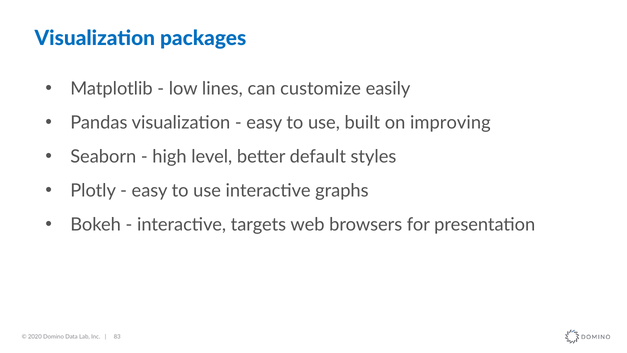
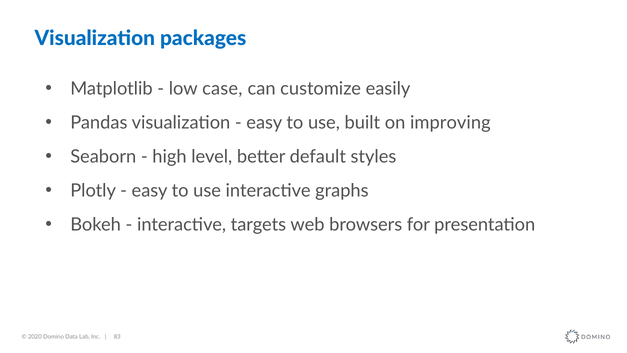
lines: lines -> case
